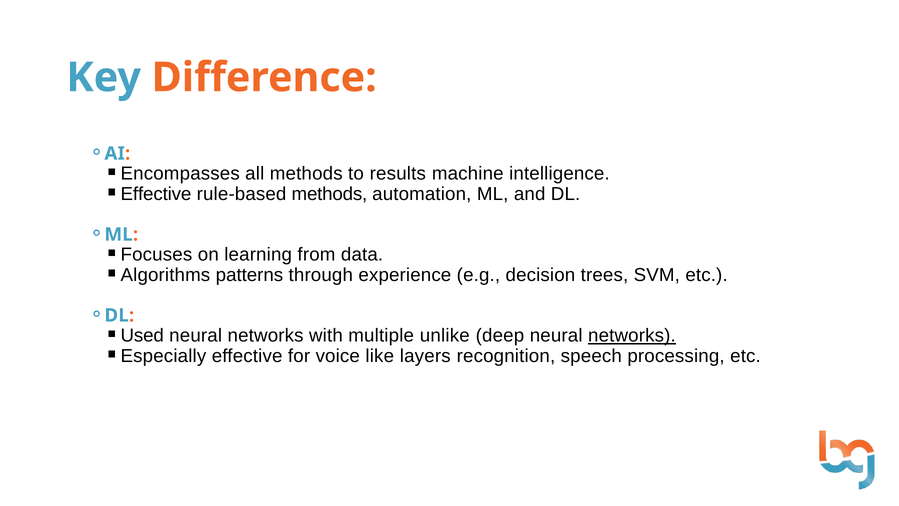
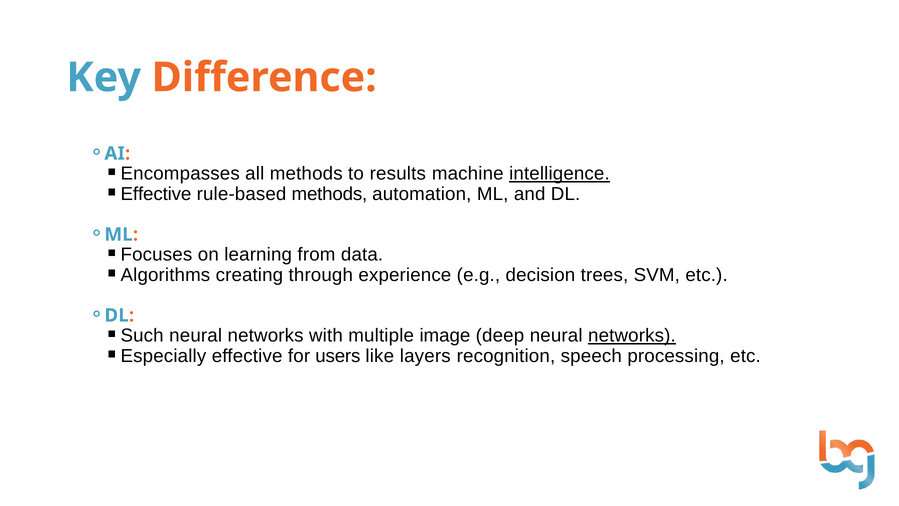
intelligence underline: none -> present
patterns: patterns -> creating
Used: Used -> Such
unlike: unlike -> image
voice: voice -> users
